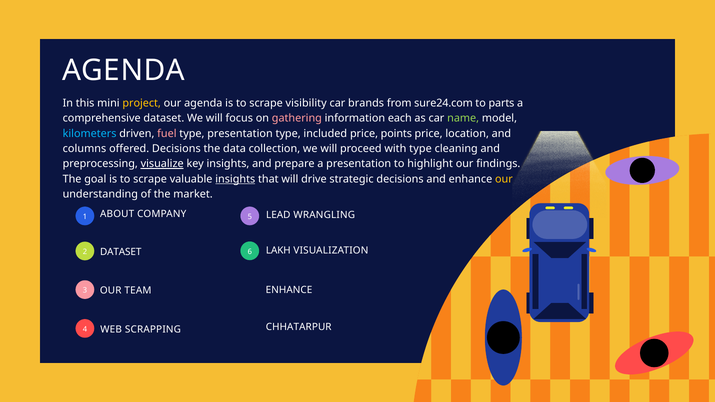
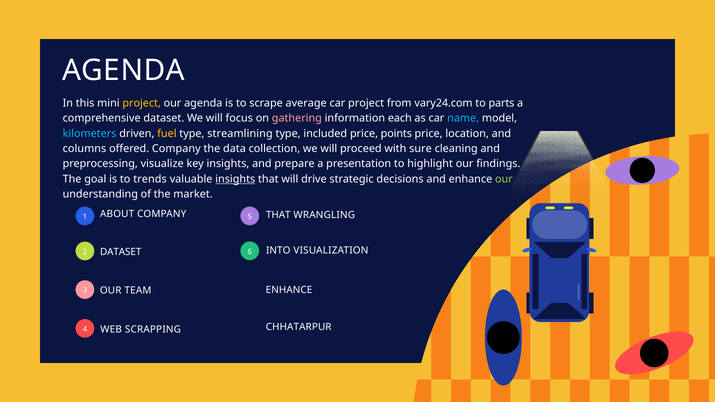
visibility: visibility -> average
car brands: brands -> project
sure24.com: sure24.com -> vary24.com
name colour: light green -> light blue
fuel colour: pink -> yellow
type presentation: presentation -> streamlining
offered Decisions: Decisions -> Company
with type: type -> sure
visualize underline: present -> none
goal is to scrape: scrape -> trends
our at (504, 179) colour: yellow -> light green
LEAD at (278, 215): LEAD -> THAT
LAKH: LAKH -> INTO
